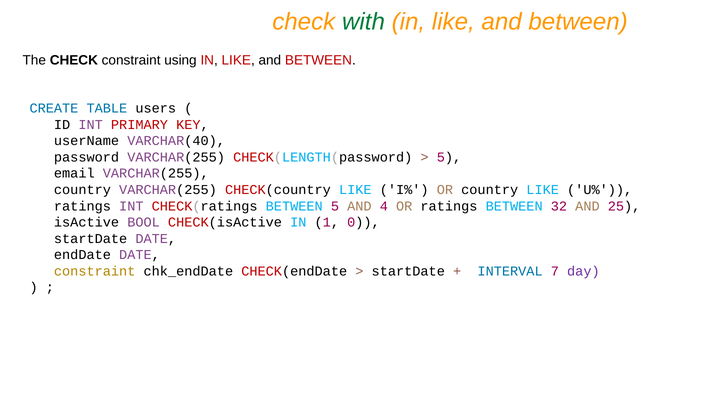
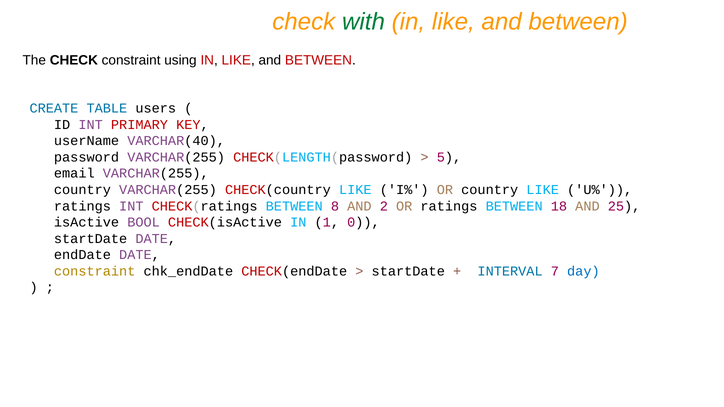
BETWEEN 5: 5 -> 8
4: 4 -> 2
32: 32 -> 18
day colour: purple -> blue
